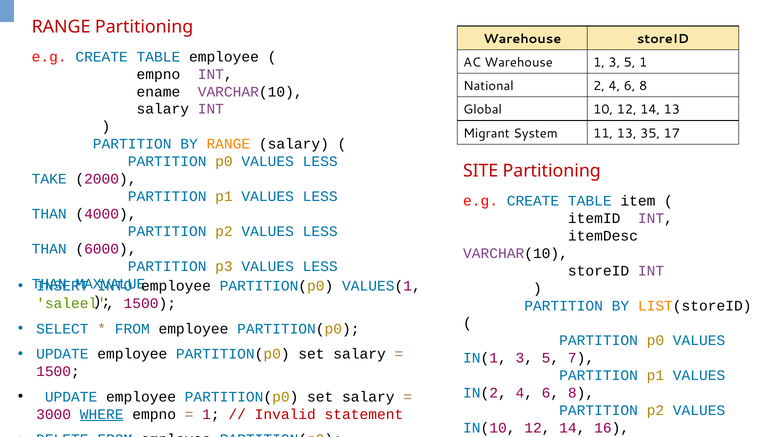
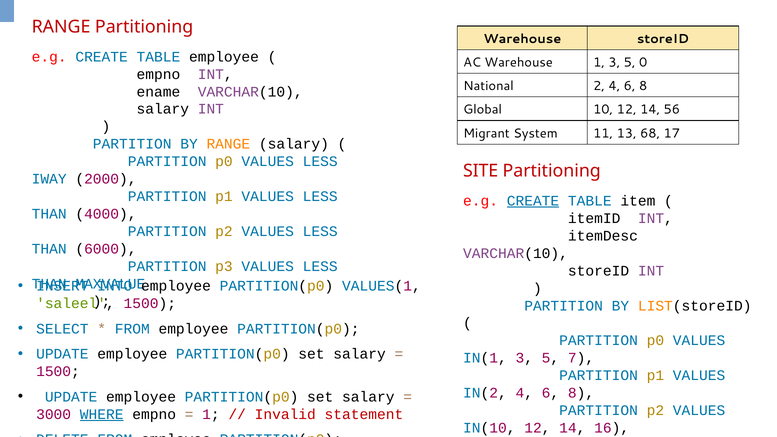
5 1: 1 -> 0
14 13: 13 -> 56
35: 35 -> 68
TAKE: TAKE -> IWAY
CREATE at (533, 201) underline: none -> present
